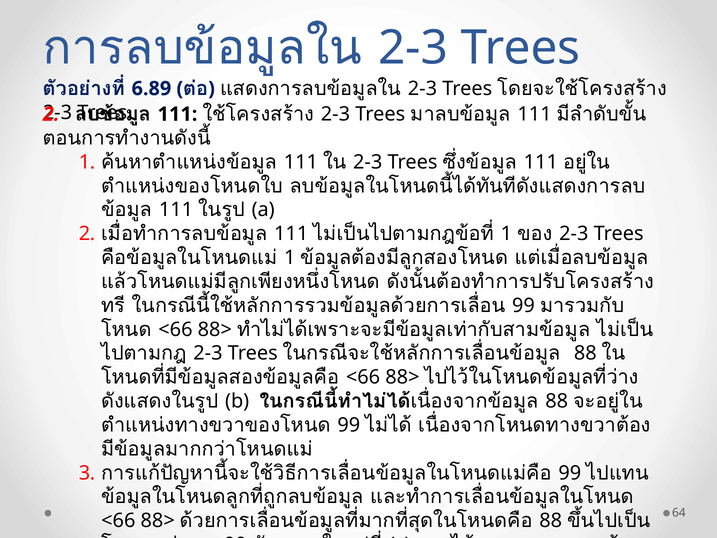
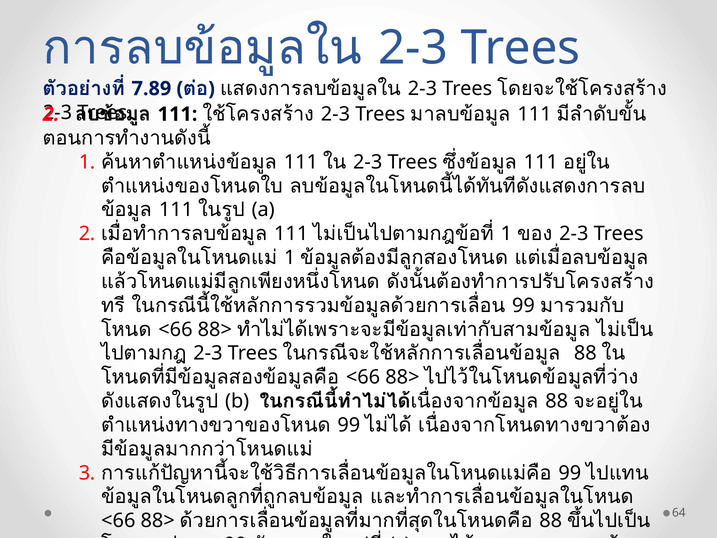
6.89: 6.89 -> 7.89
